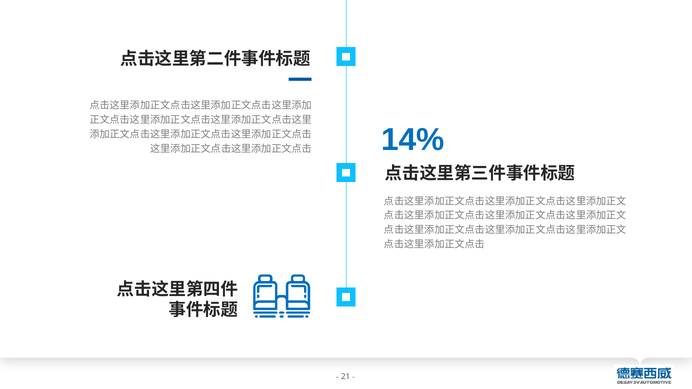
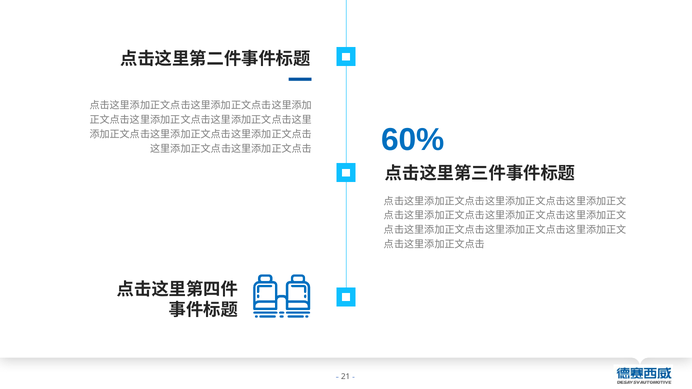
14%: 14% -> 60%
